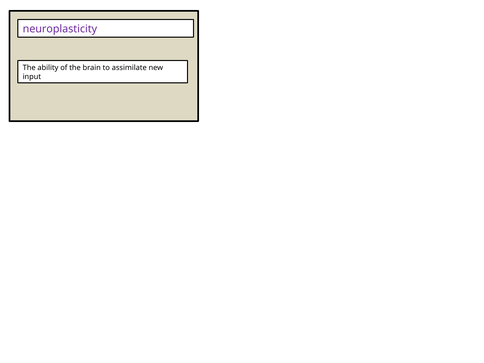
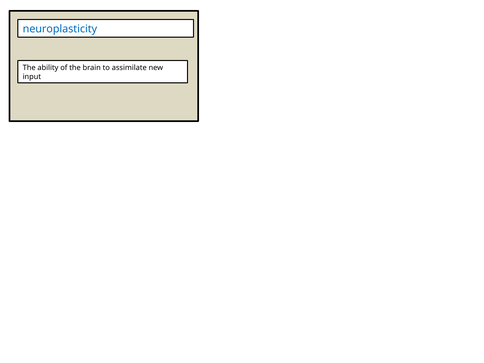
neuroplasticity colour: purple -> blue
